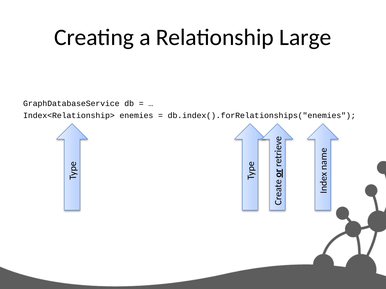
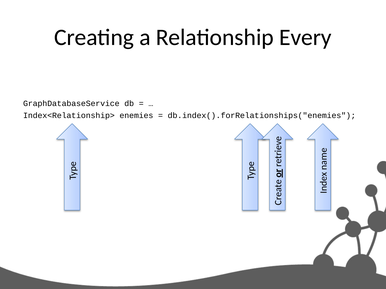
Large: Large -> Every
